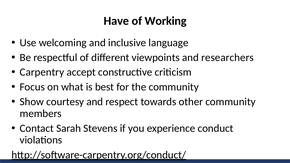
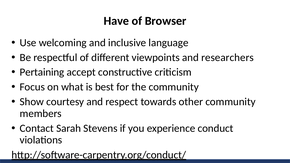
Working: Working -> Browser
Carpentry: Carpentry -> Pertaining
